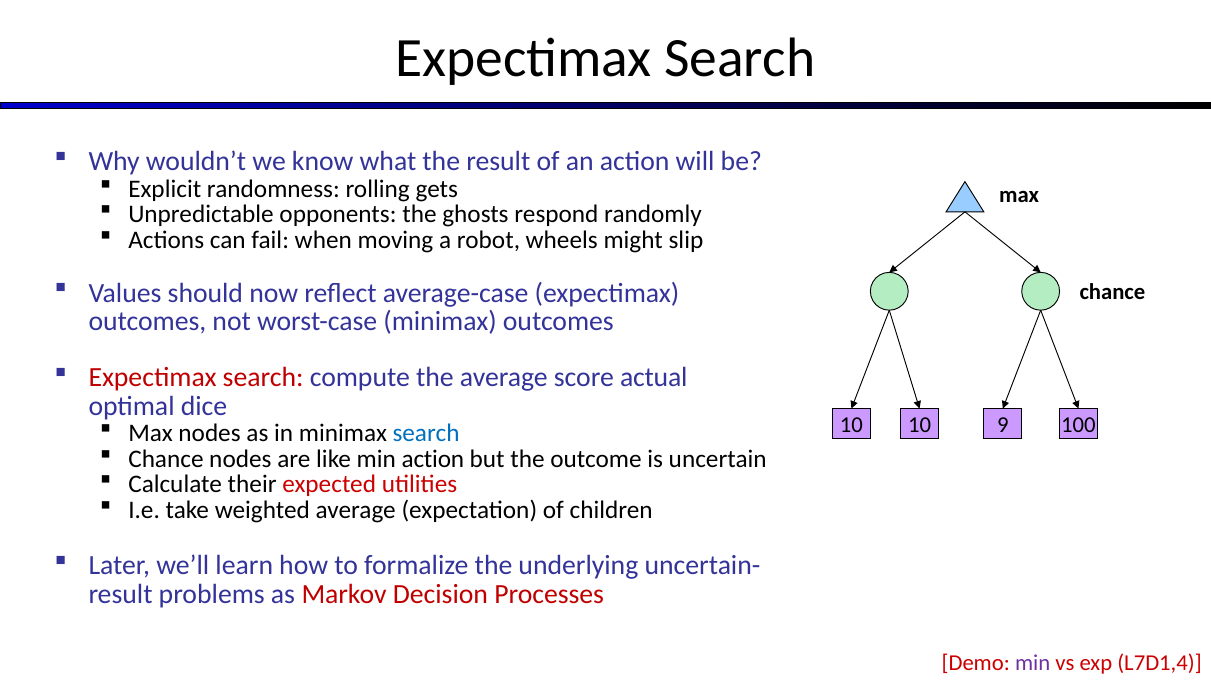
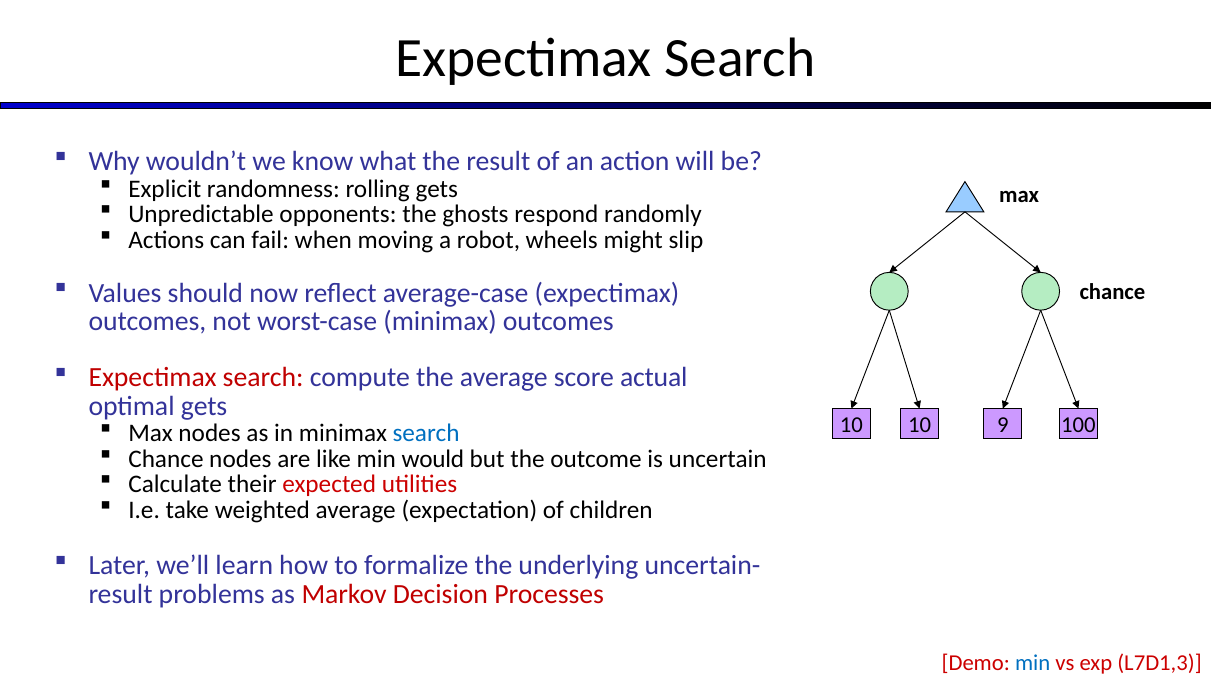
optimal dice: dice -> gets
min action: action -> would
min at (1033, 663) colour: purple -> blue
L7D1,4: L7D1,4 -> L7D1,3
